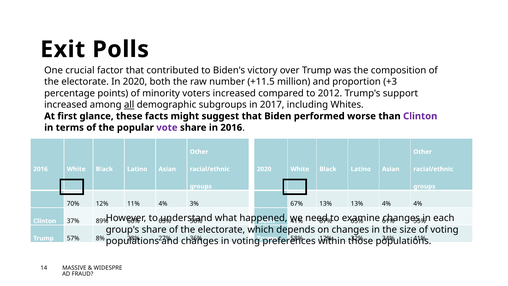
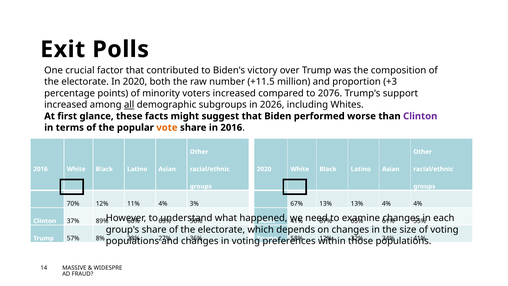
2012: 2012 -> 2076
2017: 2017 -> 2026
vote colour: purple -> orange
